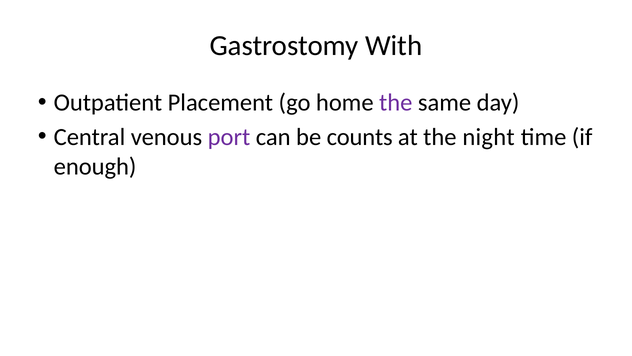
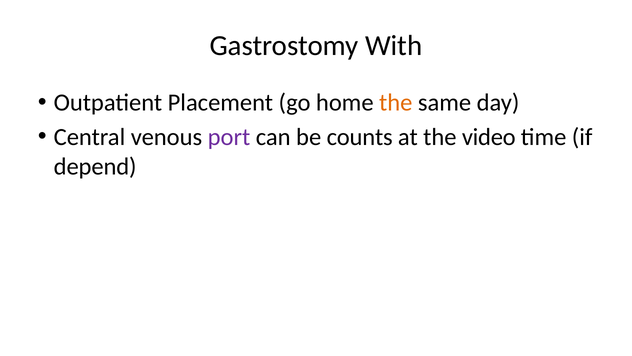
the at (396, 103) colour: purple -> orange
night: night -> video
enough: enough -> depend
